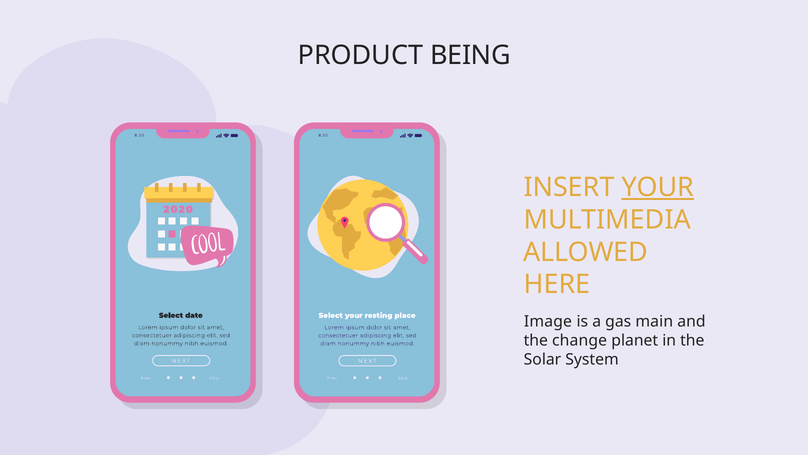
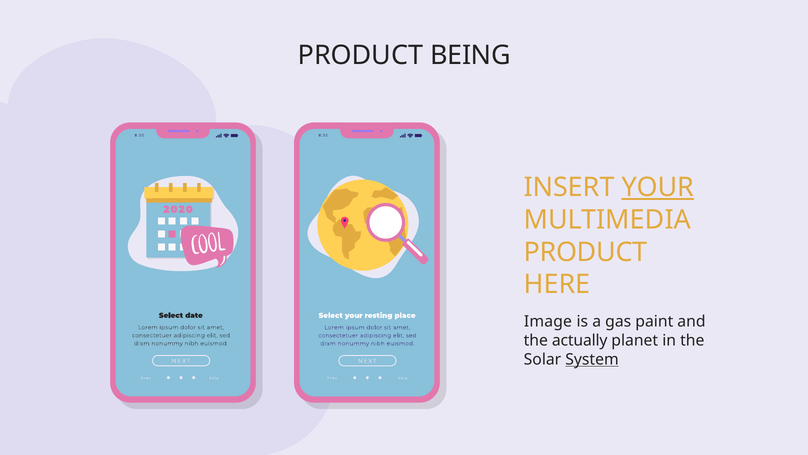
ALLOWED at (586, 252): ALLOWED -> PRODUCT
main: main -> paint
change: change -> actually
System underline: none -> present
